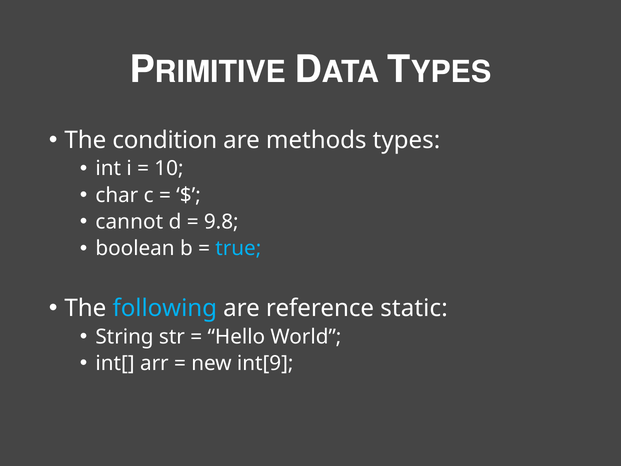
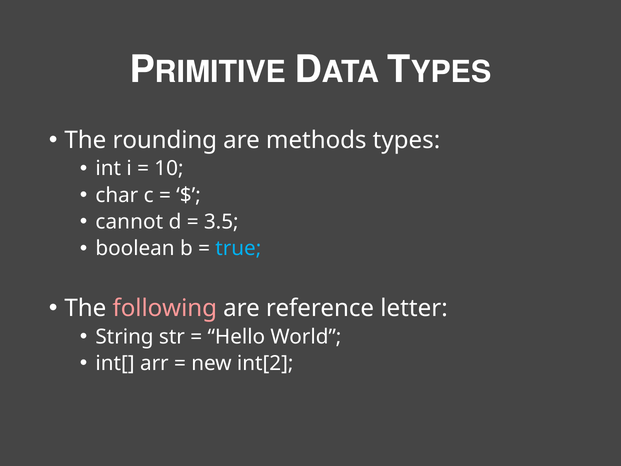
condition: condition -> rounding
9.8: 9.8 -> 3.5
following colour: light blue -> pink
static: static -> letter
int[9: int[9 -> int[2
